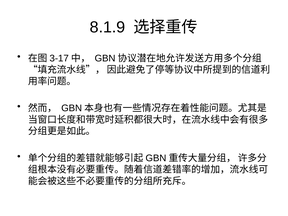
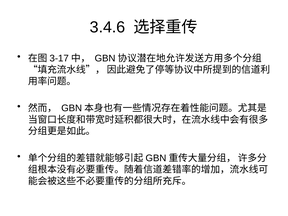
8.1.9: 8.1.9 -> 3.4.6
